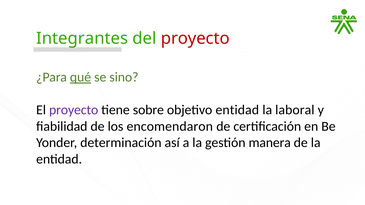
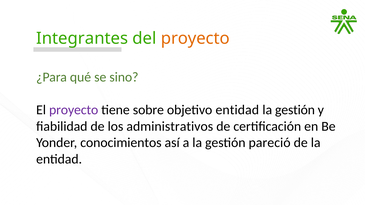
proyecto at (195, 38) colour: red -> orange
qué underline: present -> none
laboral at (295, 110): laboral -> gestión
encomendaron: encomendaron -> administrativos
determinación: determinación -> conocimientos
manera: manera -> pareció
